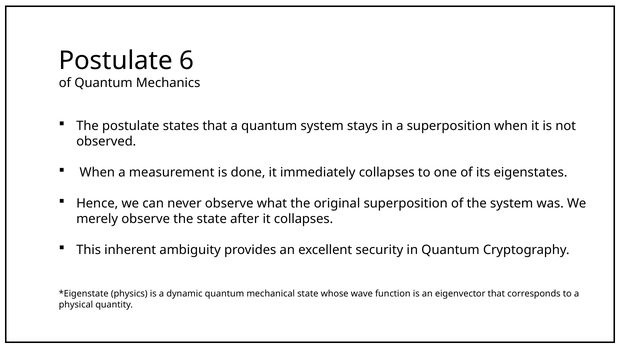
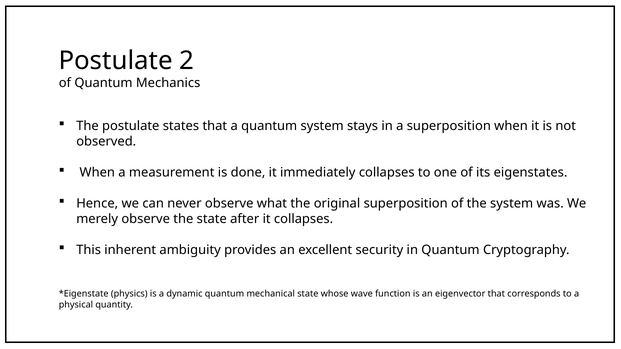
6: 6 -> 2
